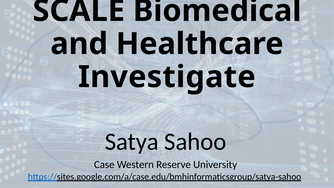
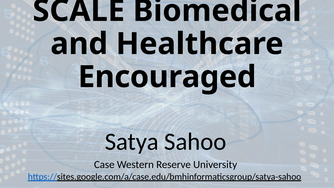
Investigate: Investigate -> Encouraged
